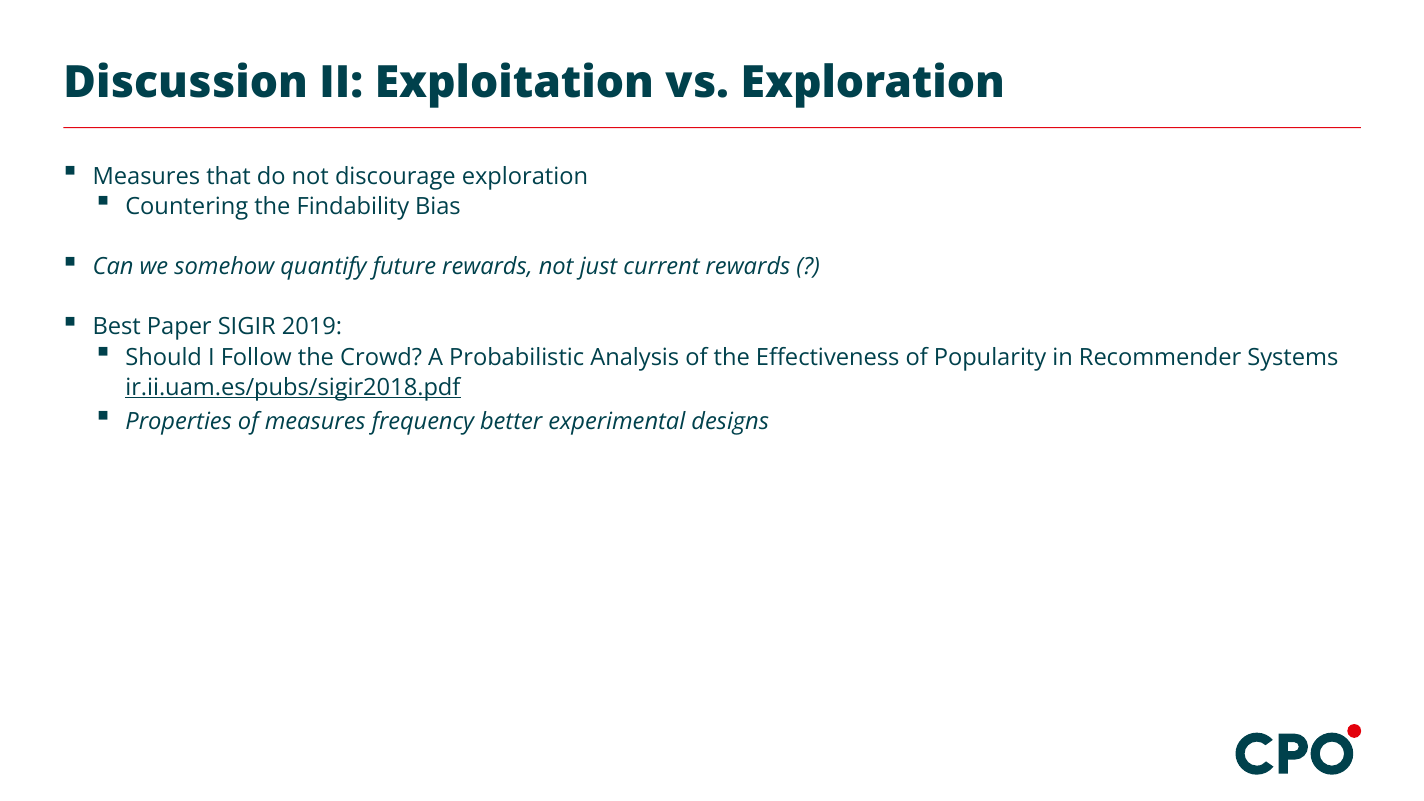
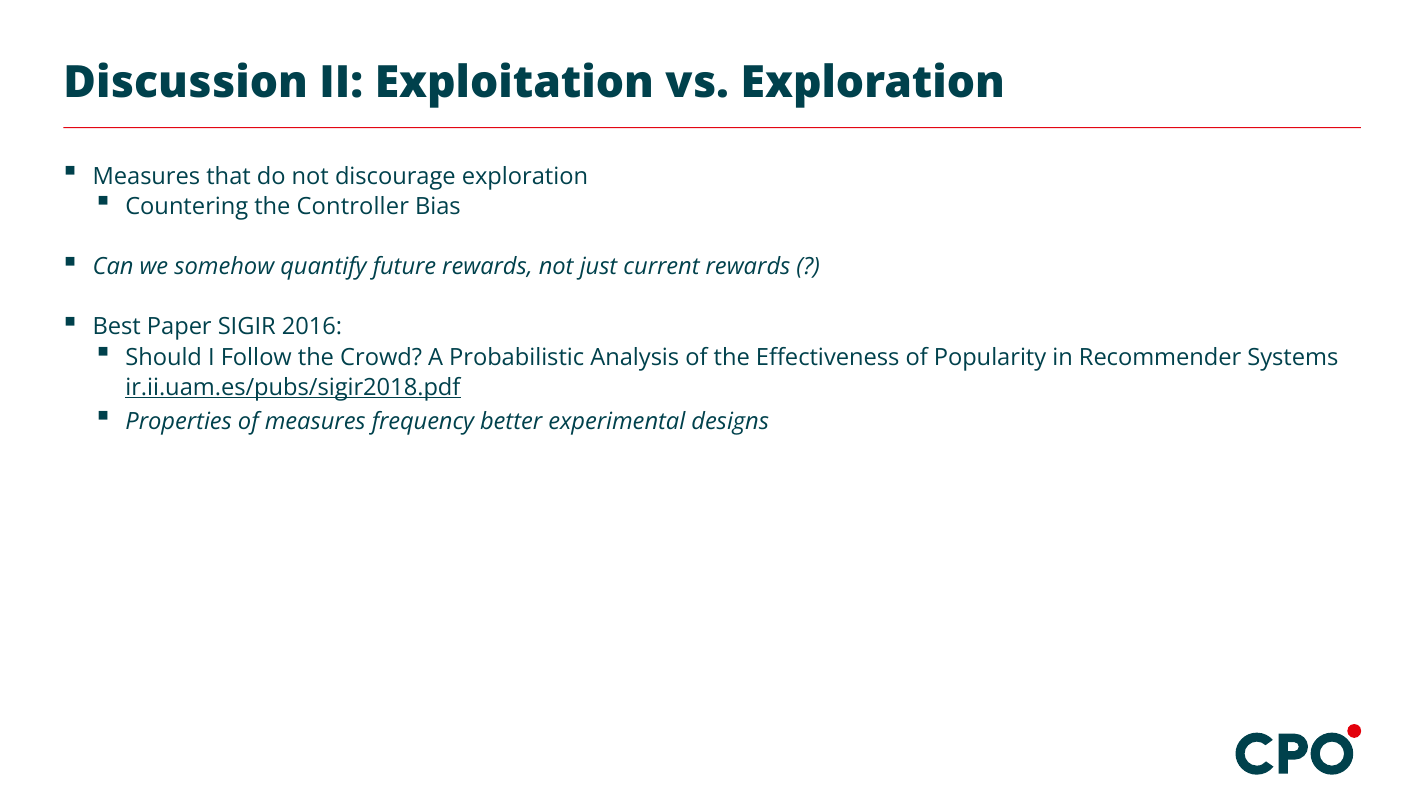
Findability: Findability -> Controller
2019: 2019 -> 2016
